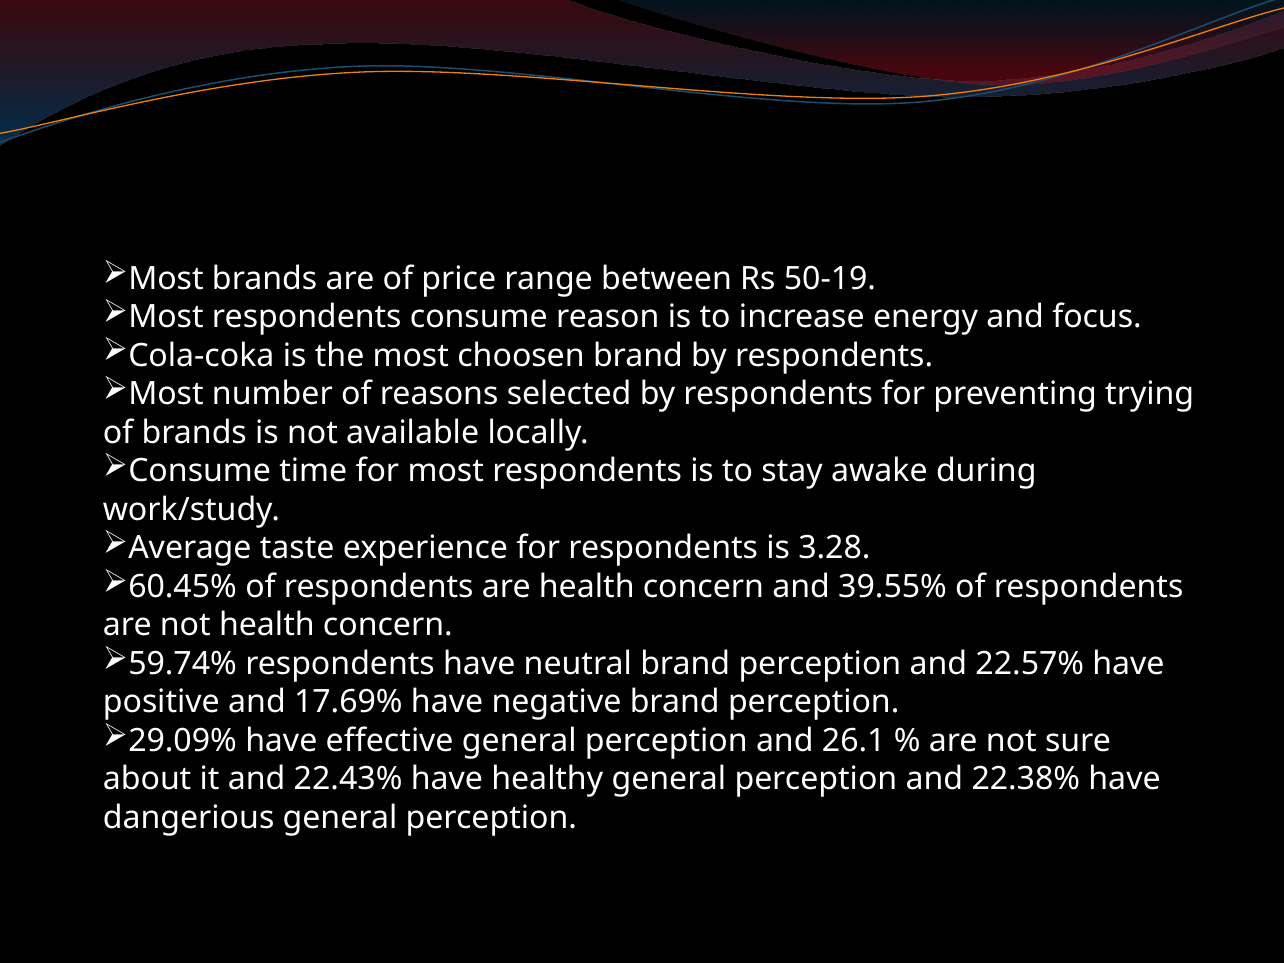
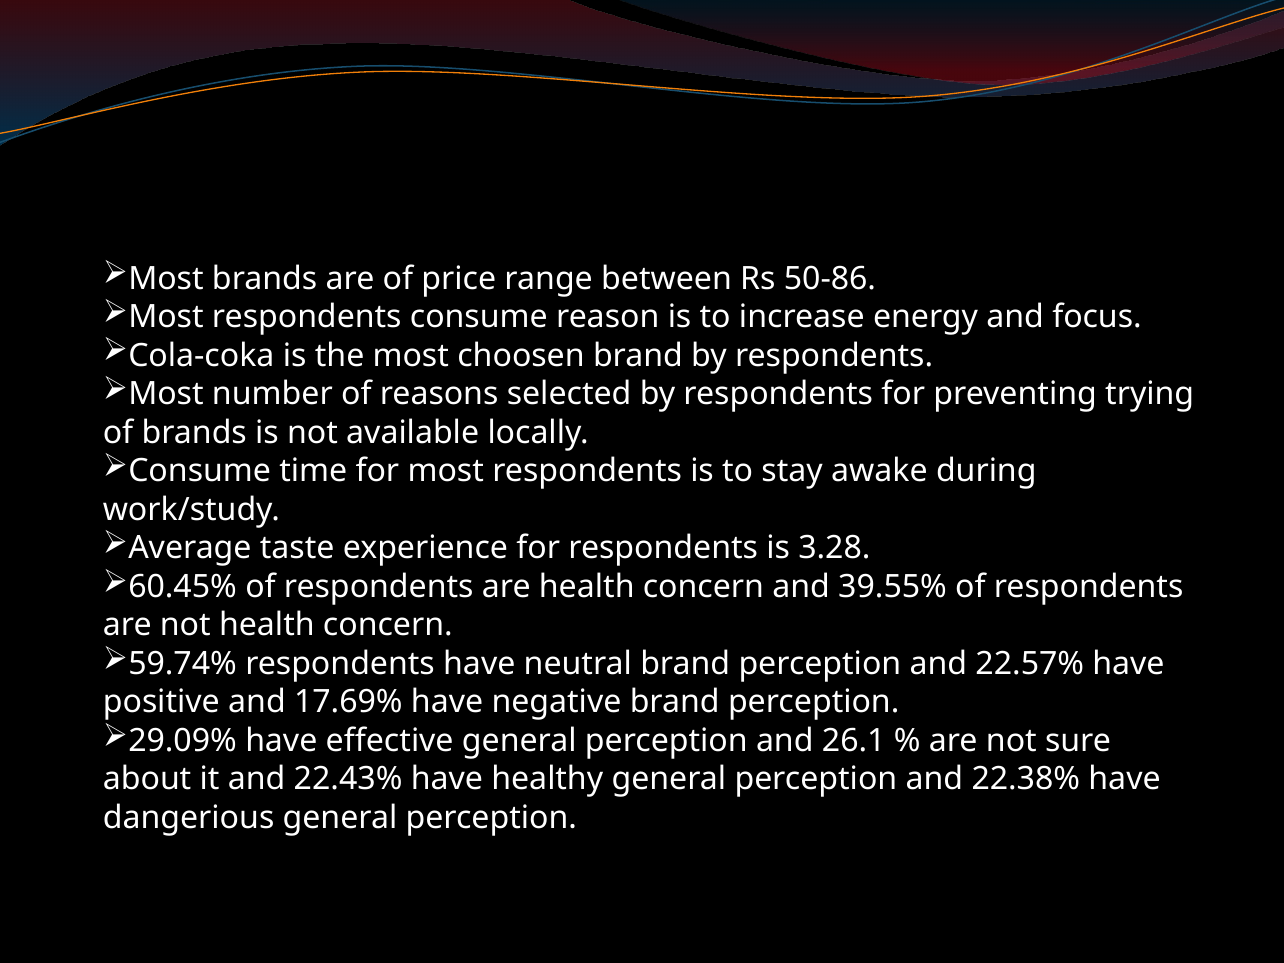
50-19: 50-19 -> 50-86
